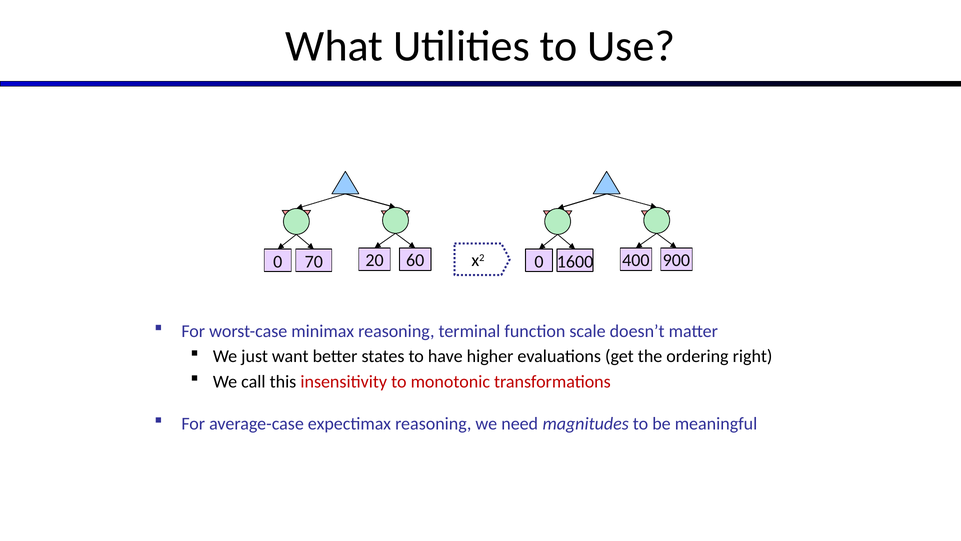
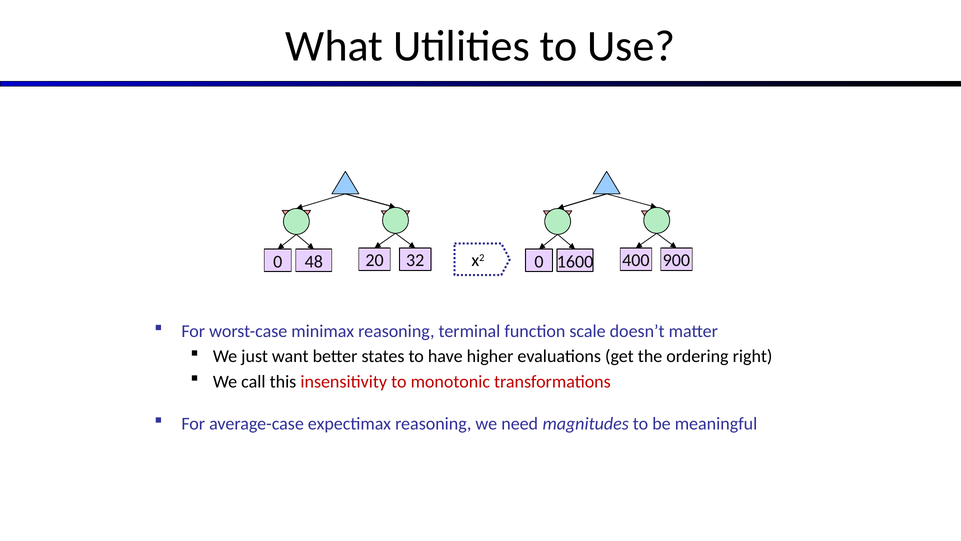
70: 70 -> 48
60: 60 -> 32
